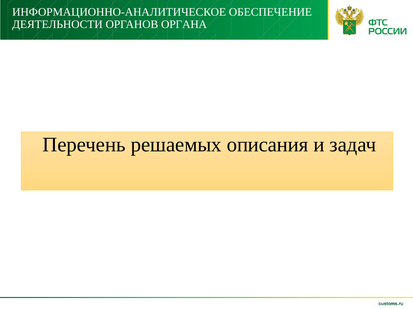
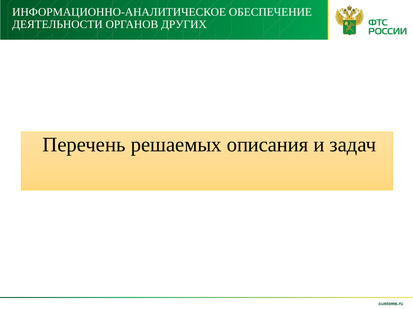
ОРГАНА: ОРГАНА -> ДРУГИХ
